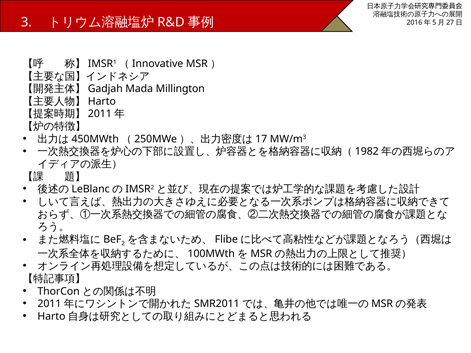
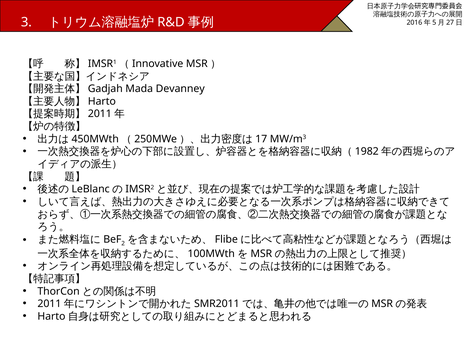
Millington: Millington -> Devanney
